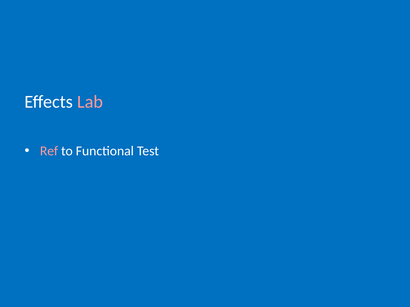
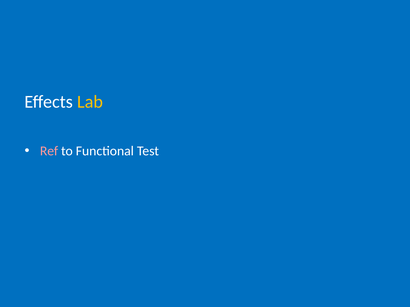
Lab colour: pink -> yellow
